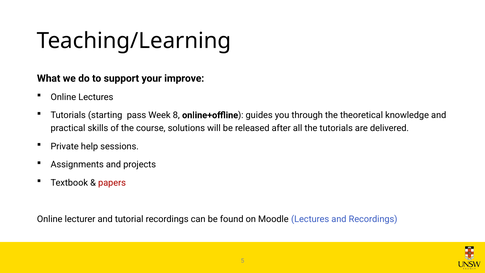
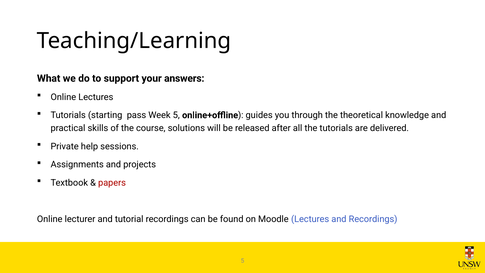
improve: improve -> answers
Week 8: 8 -> 5
